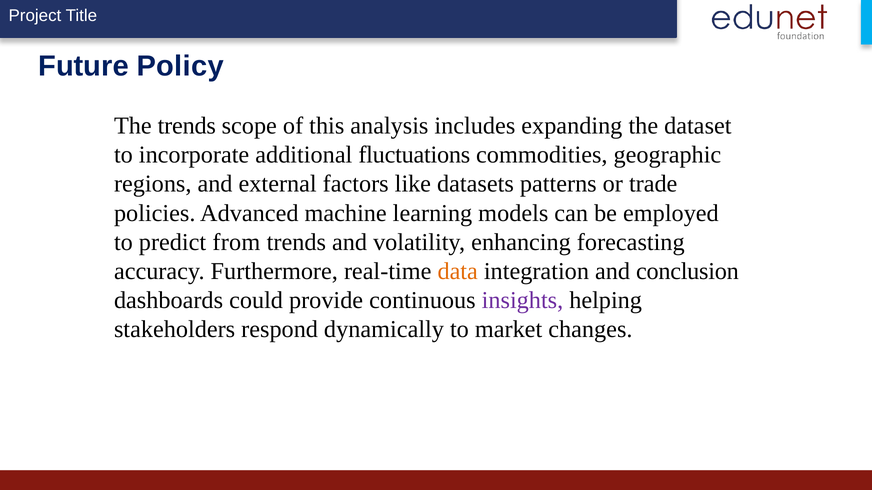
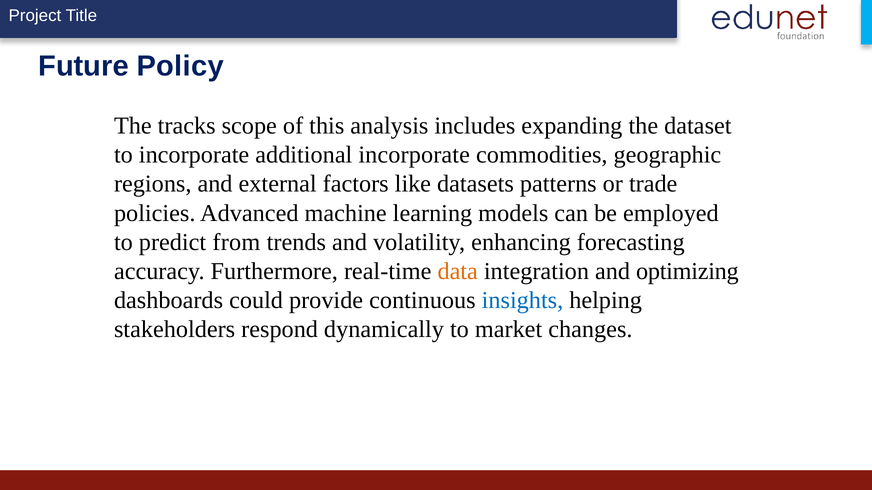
The trends: trends -> tracks
additional fluctuations: fluctuations -> incorporate
conclusion: conclusion -> optimizing
insights colour: purple -> blue
